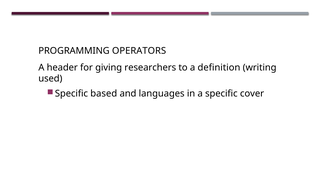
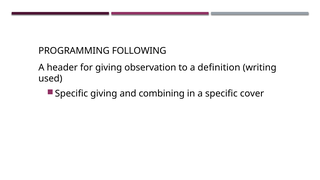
OPERATORS: OPERATORS -> FOLLOWING
researchers: researchers -> observation
Specific based: based -> giving
languages: languages -> combining
